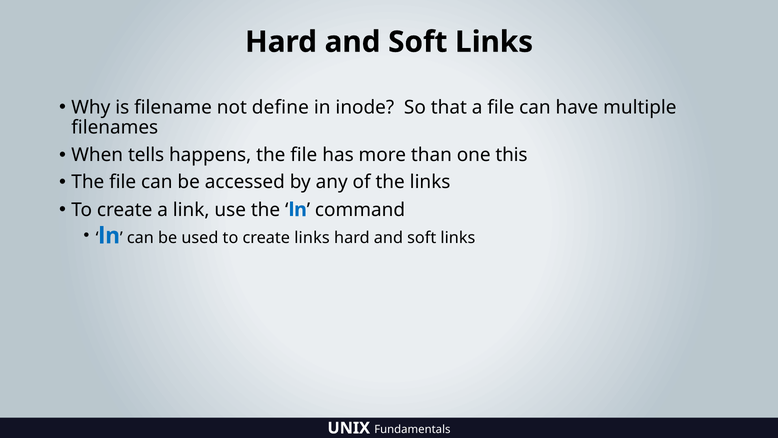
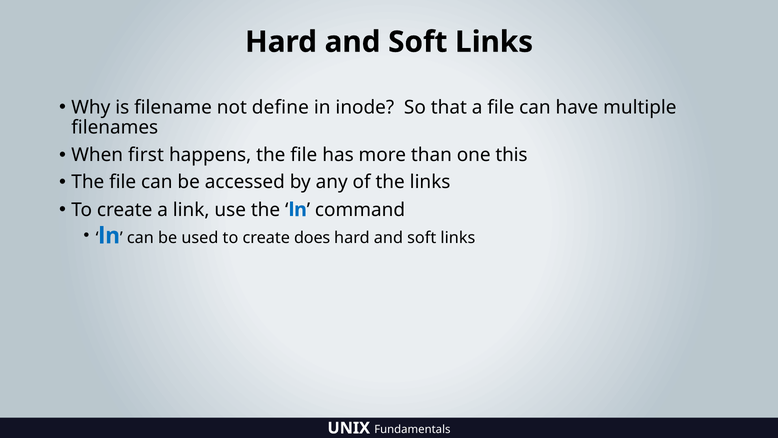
tells: tells -> first
create links: links -> does
